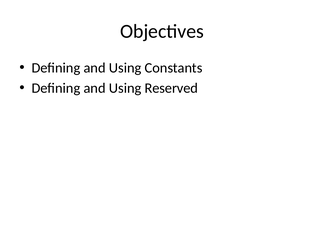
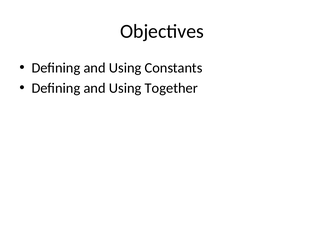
Reserved: Reserved -> Together
